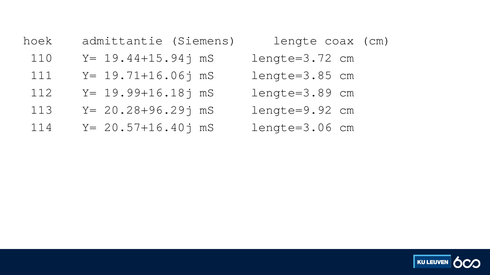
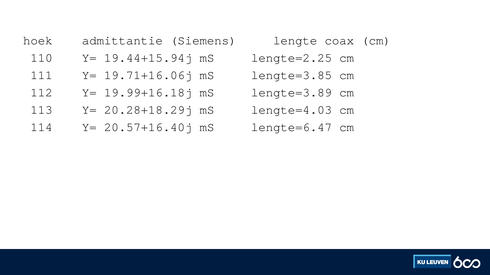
lengte=3.72: lengte=3.72 -> lengte=2.25
20.28+96.29j: 20.28+96.29j -> 20.28+18.29j
lengte=9.92: lengte=9.92 -> lengte=4.03
lengte=3.06: lengte=3.06 -> lengte=6.47
